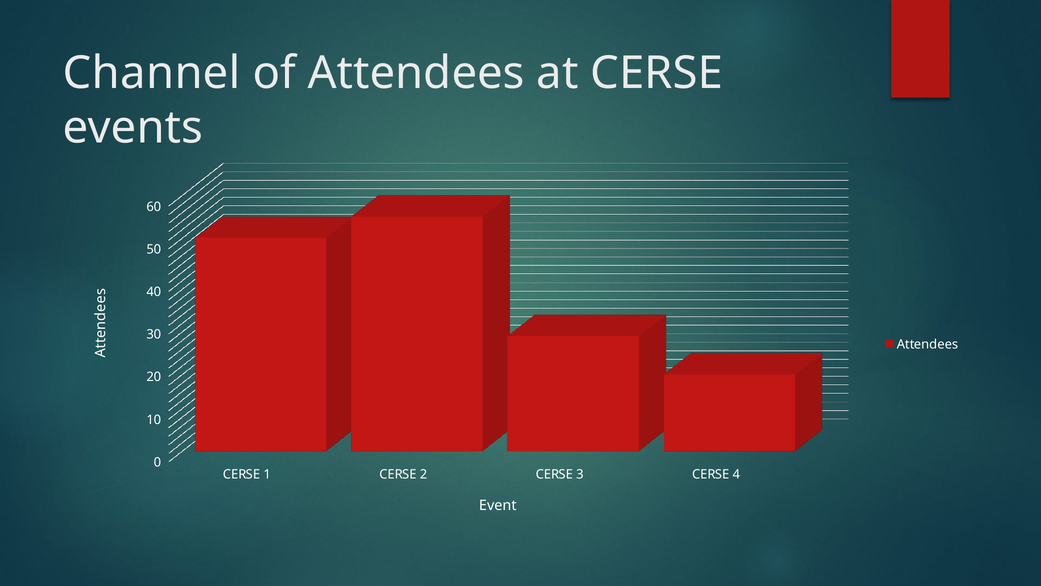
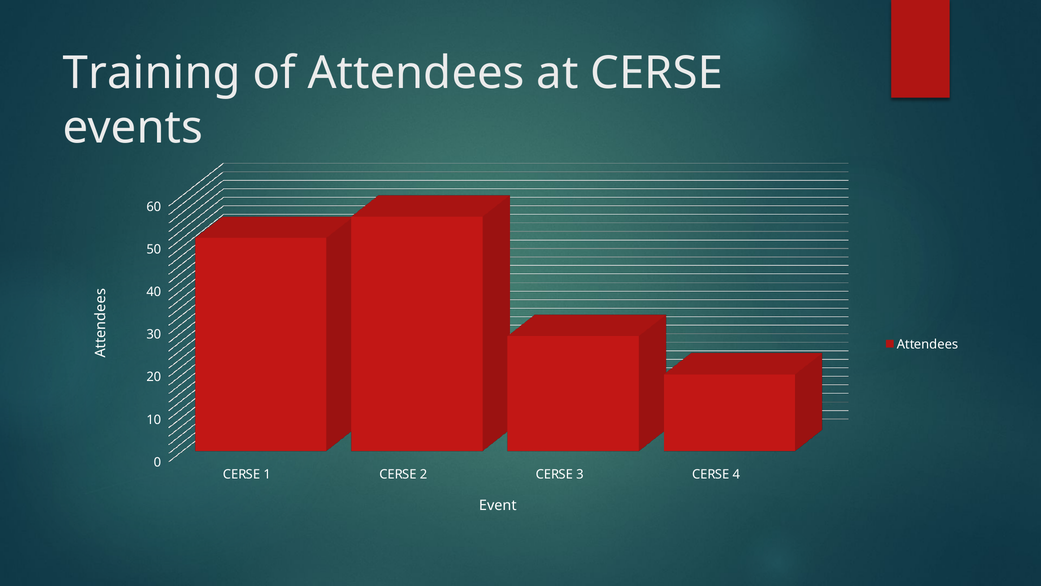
Channel: Channel -> Training
